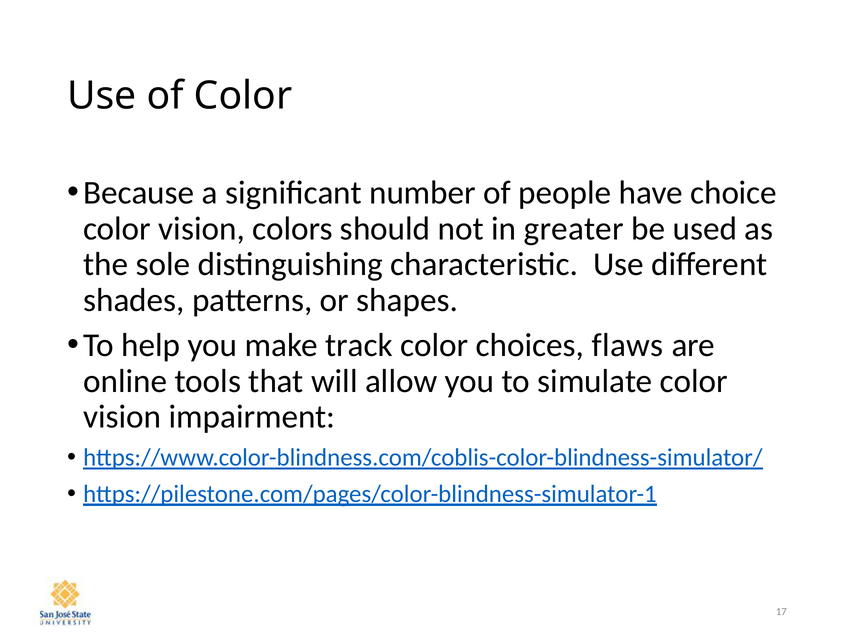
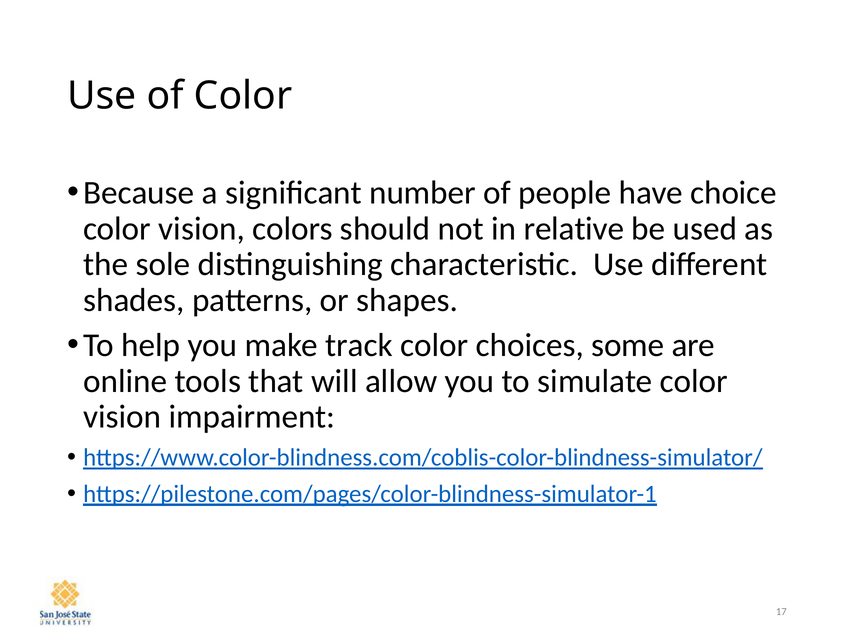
greater: greater -> relative
flaws: flaws -> some
